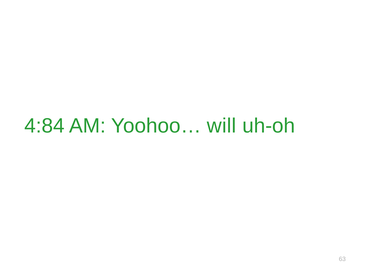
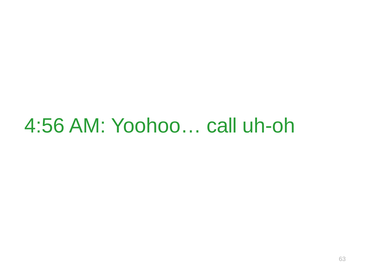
4:84: 4:84 -> 4:56
will: will -> call
